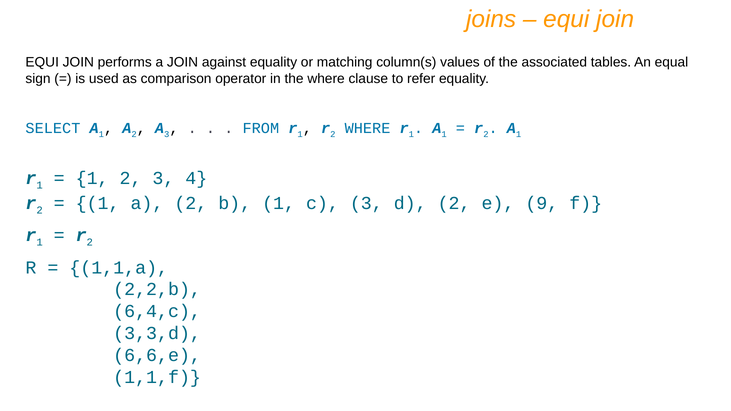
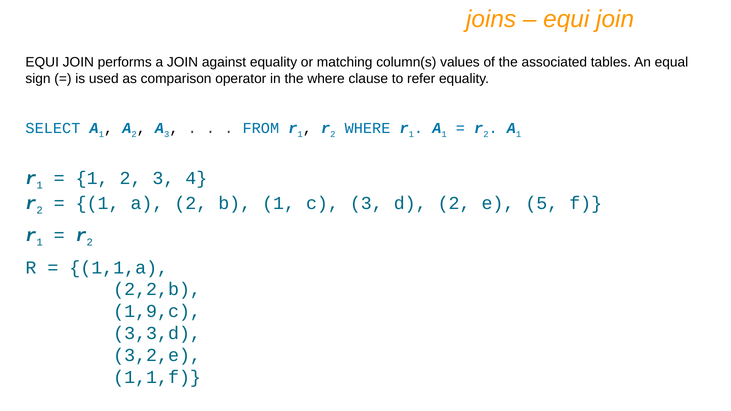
9: 9 -> 5
6,4,c: 6,4,c -> 1,9,c
6,6,e: 6,6,e -> 3,2,e
